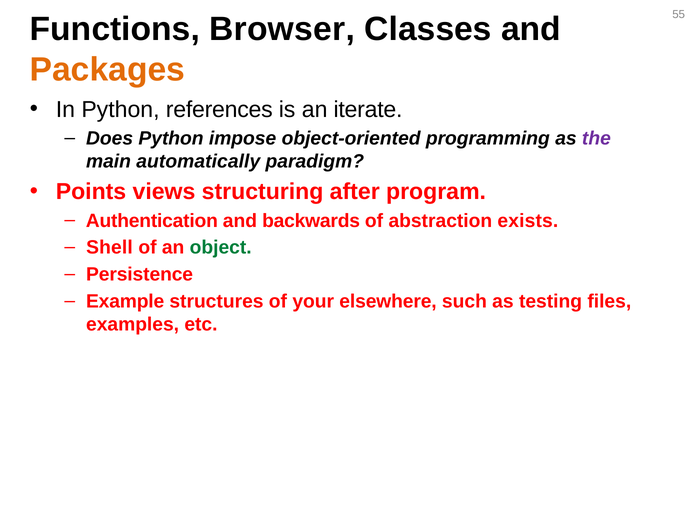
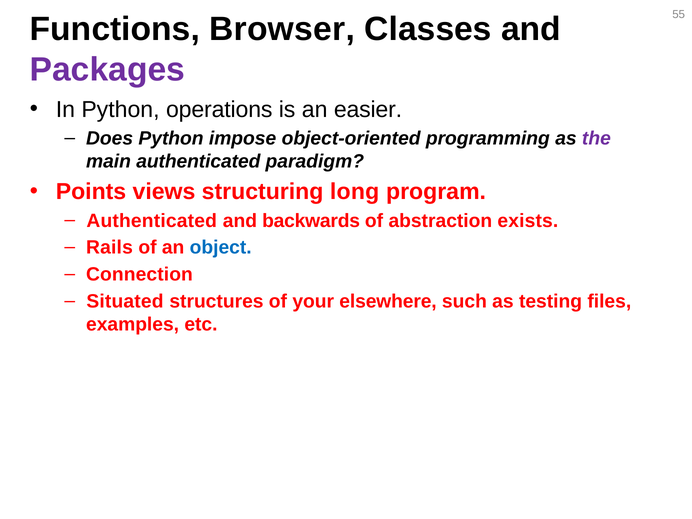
Packages colour: orange -> purple
references: references -> operations
iterate: iterate -> easier
main automatically: automatically -> authenticated
after: after -> long
Authentication at (152, 221): Authentication -> Authenticated
Shell: Shell -> Rails
object colour: green -> blue
Persistence: Persistence -> Connection
Example: Example -> Situated
